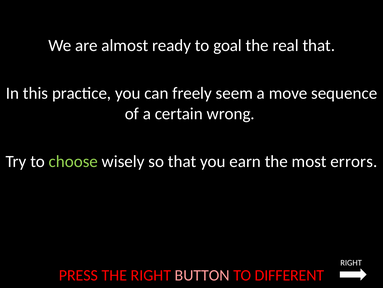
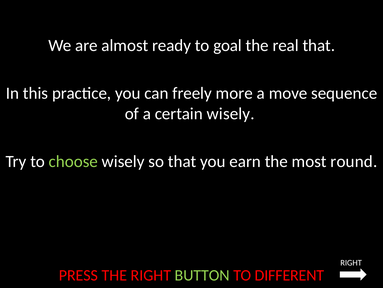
seem: seem -> more
certain wrong: wrong -> wisely
errors: errors -> round
BUTTON colour: pink -> light green
